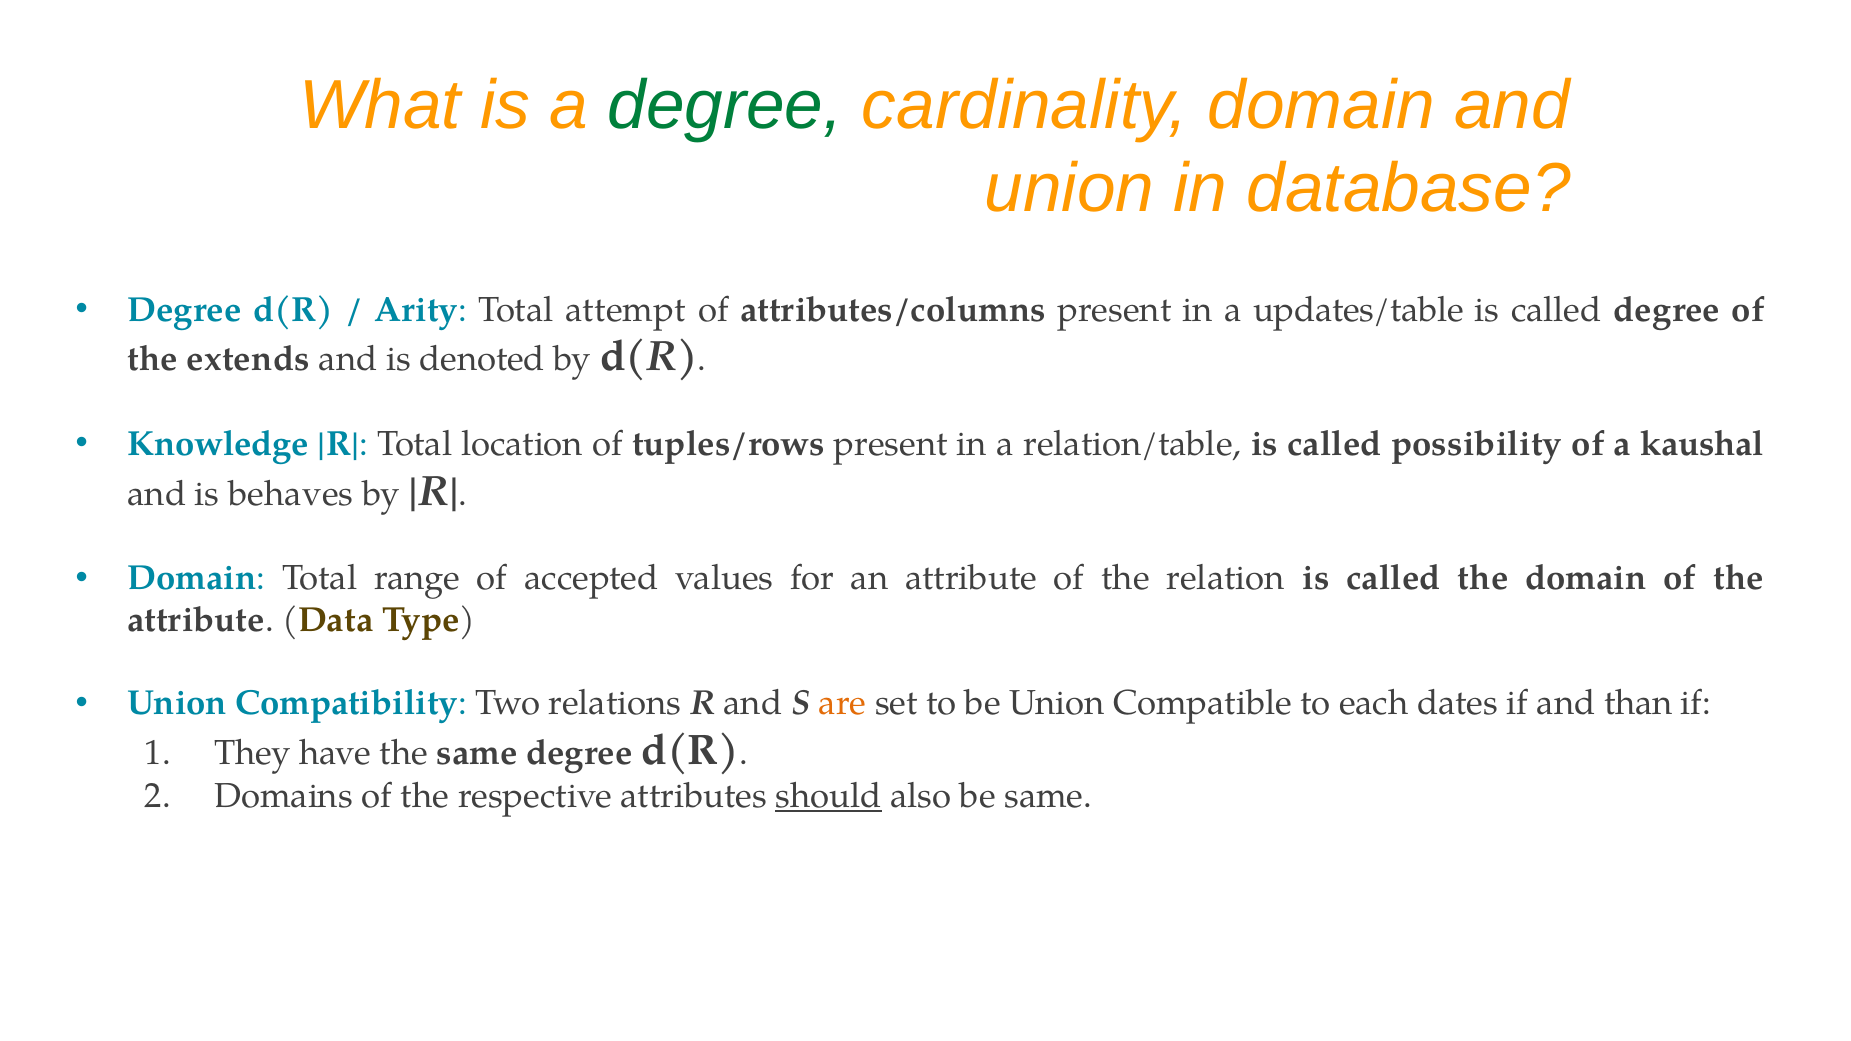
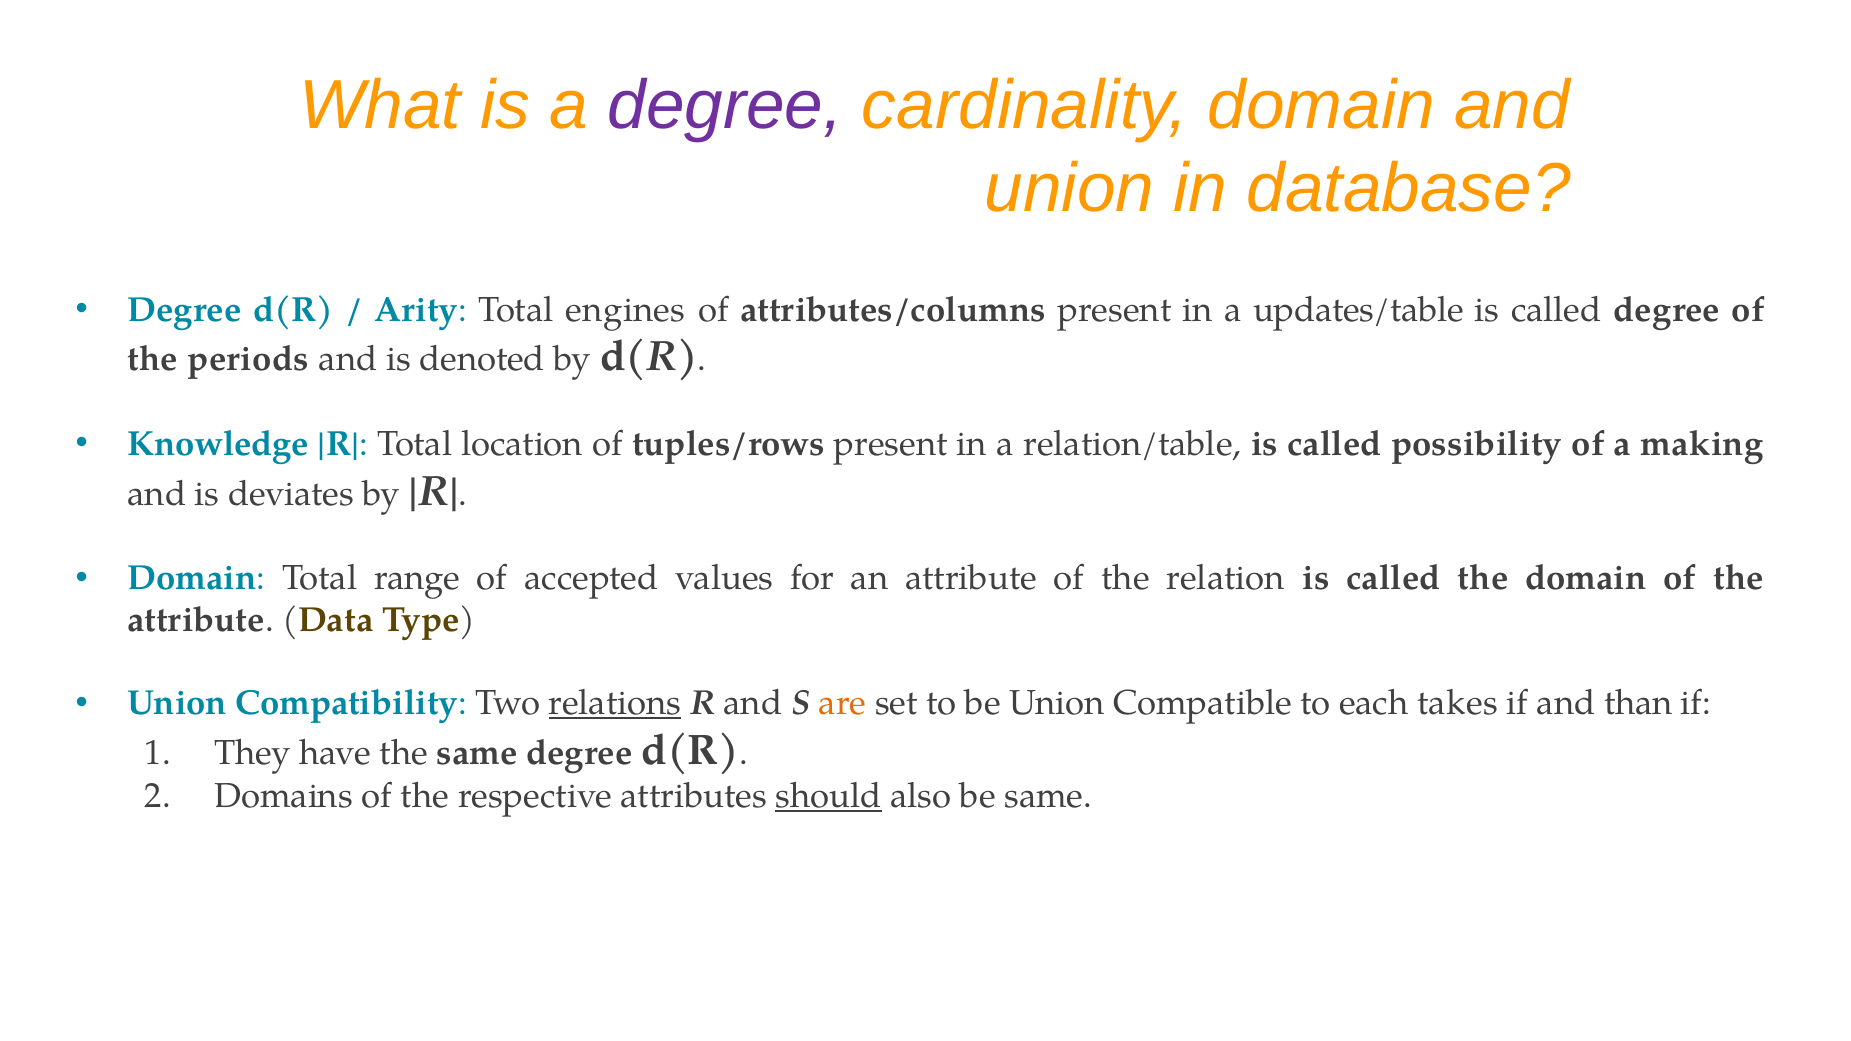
degree at (725, 106) colour: green -> purple
attempt: attempt -> engines
extends: extends -> periods
kaushal: kaushal -> making
behaves: behaves -> deviates
relations underline: none -> present
dates: dates -> takes
